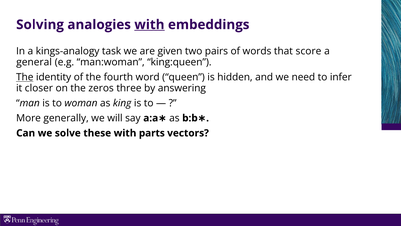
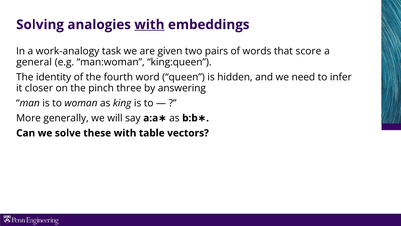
kings-analogy: kings-analogy -> work-analogy
The at (25, 77) underline: present -> none
zeros: zeros -> pinch
parts: parts -> table
